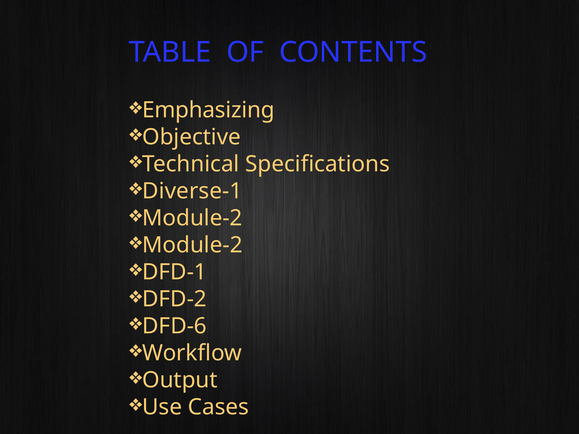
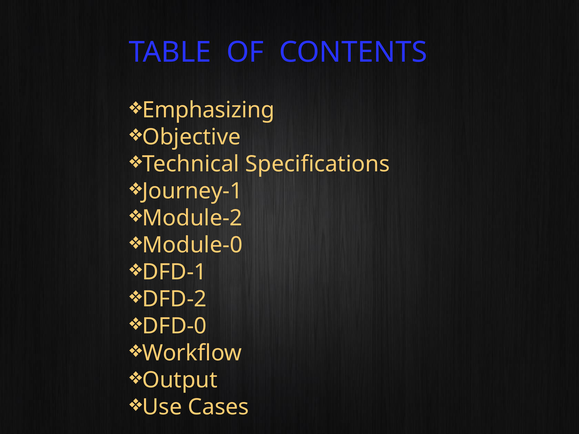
Diverse-1: Diverse-1 -> Journey-1
Module-2 at (192, 245): Module-2 -> Module-0
DFD-6: DFD-6 -> DFD-0
